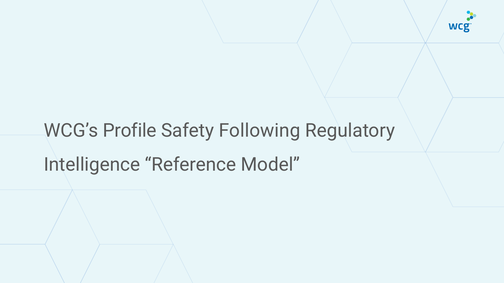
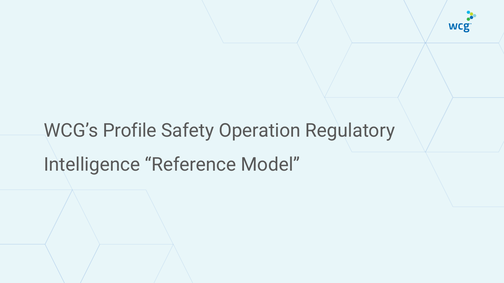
Following: Following -> Operation
